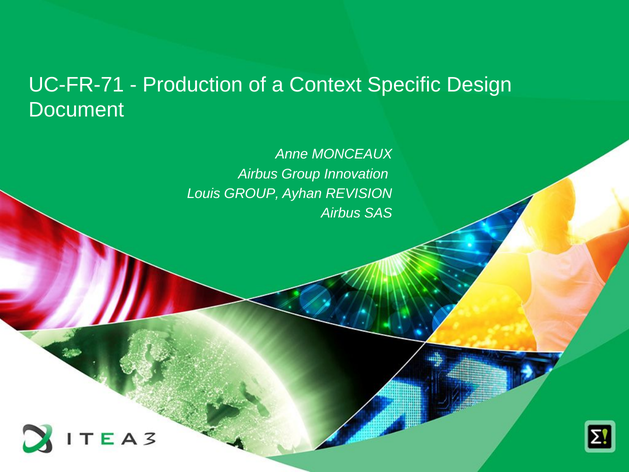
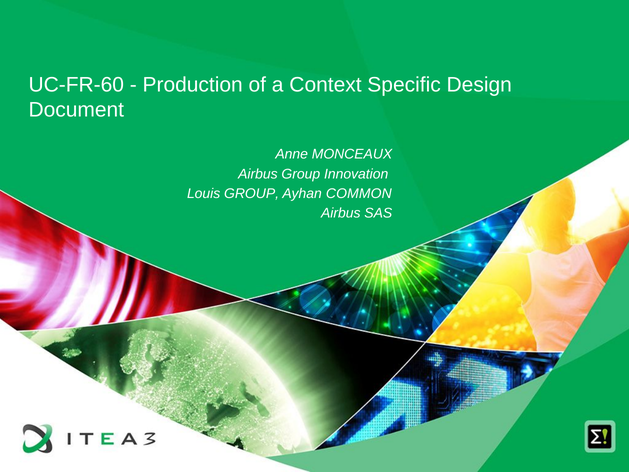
UC-FR-71: UC-FR-71 -> UC-FR-60
REVISION: REVISION -> COMMON
